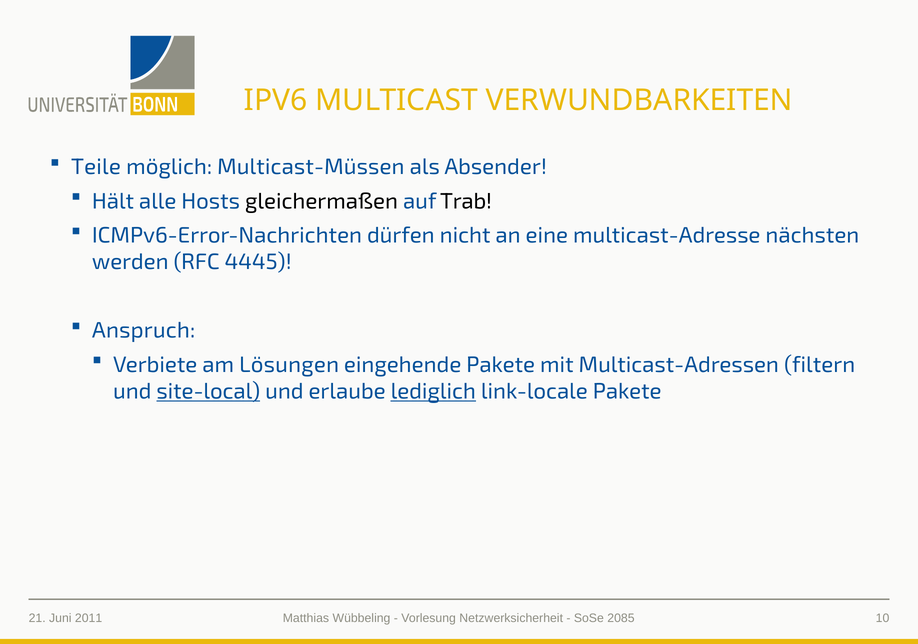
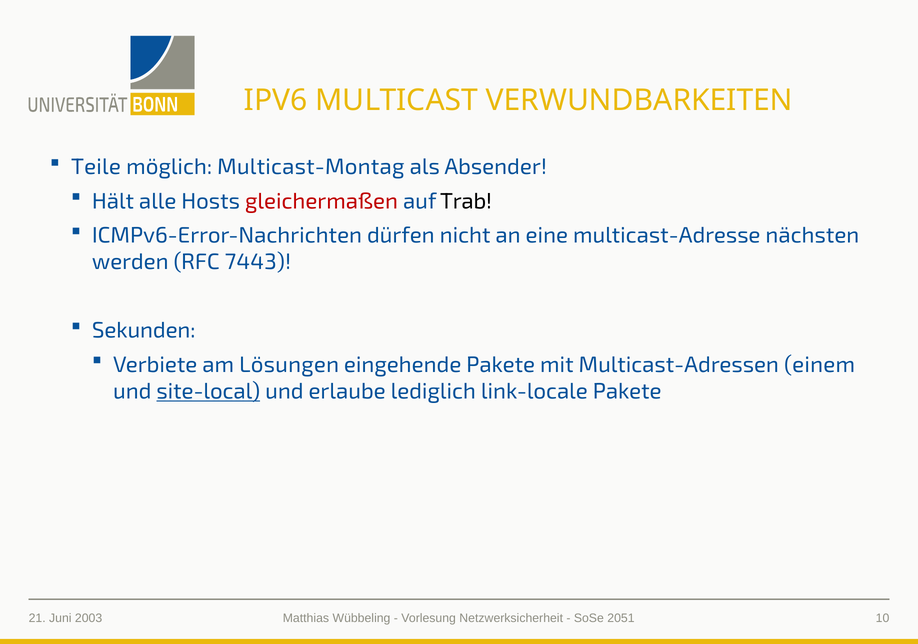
Multicast-Müssen: Multicast-Müssen -> Multicast-Montag
gleichermaßen colour: black -> red
4445: 4445 -> 7443
Anspruch: Anspruch -> Sekunden
filtern: filtern -> einem
lediglich underline: present -> none
2011: 2011 -> 2003
2085: 2085 -> 2051
